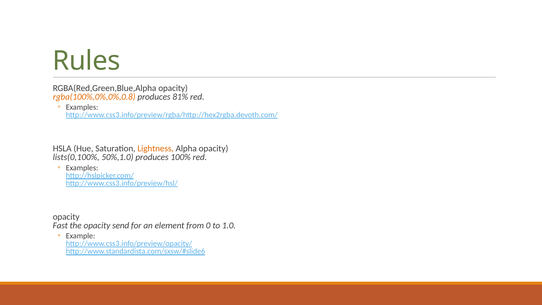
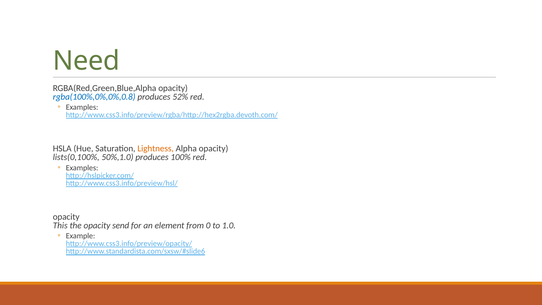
Rules: Rules -> Need
rgba(100%,0%,0%,0.8 colour: orange -> blue
81%: 81% -> 52%
Fast: Fast -> This
